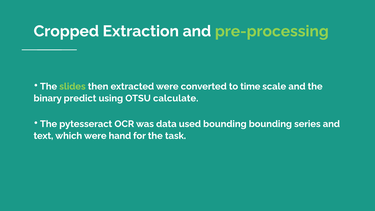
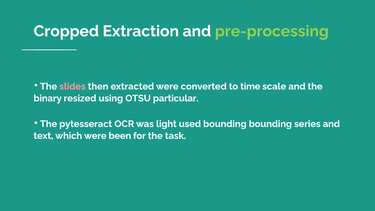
slides colour: light green -> pink
predict: predict -> resized
calculate: calculate -> particular
data: data -> light
hand: hand -> been
